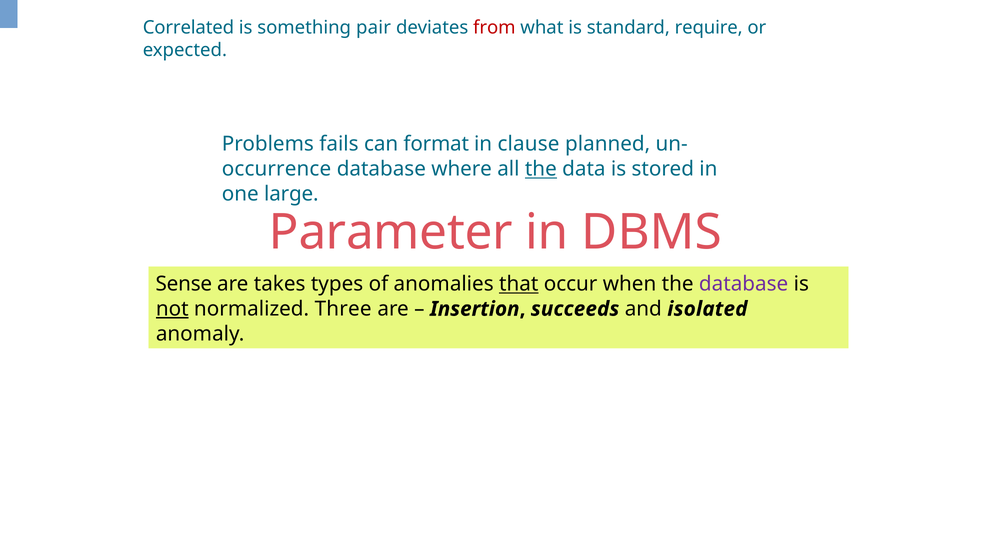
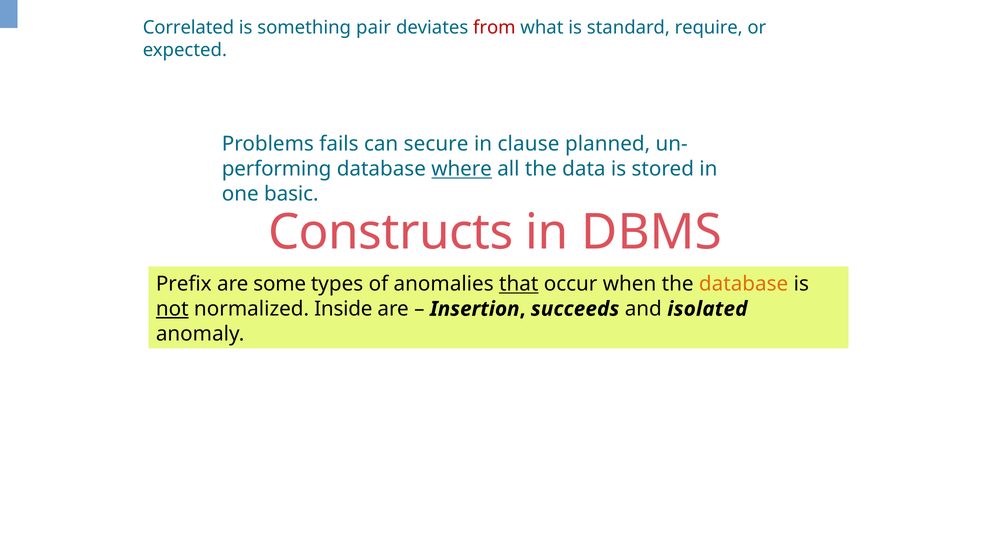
format: format -> secure
occurrence: occurrence -> performing
where underline: none -> present
the at (541, 169) underline: present -> none
large: large -> basic
Parameter: Parameter -> Constructs
Sense: Sense -> Prefix
takes: takes -> some
database at (744, 284) colour: purple -> orange
Three: Three -> Inside
